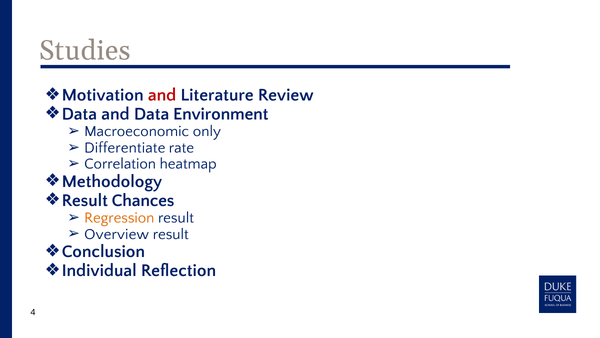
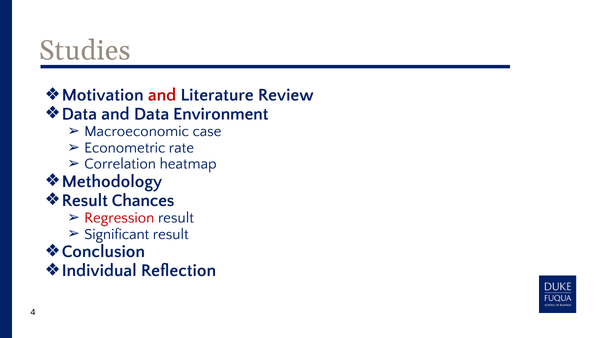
only: only -> case
Differentiate: Differentiate -> Econometric
Regression colour: orange -> red
Overview: Overview -> Significant
